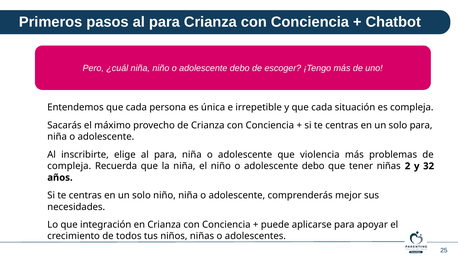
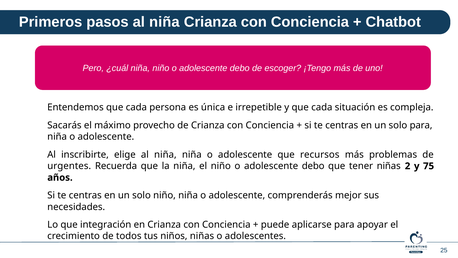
pasos al para: para -> niña
elige al para: para -> niña
violencia: violencia -> recursos
compleja at (69, 166): compleja -> urgentes
32: 32 -> 75
